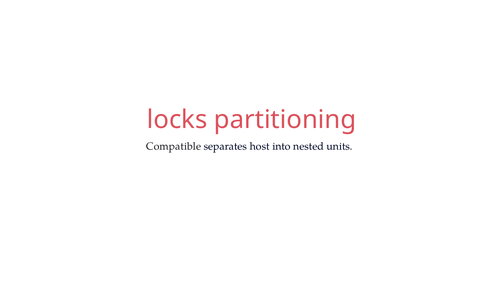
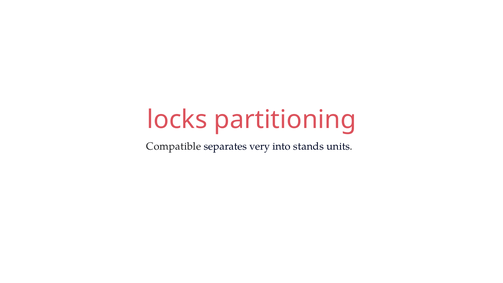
host: host -> very
nested: nested -> stands
